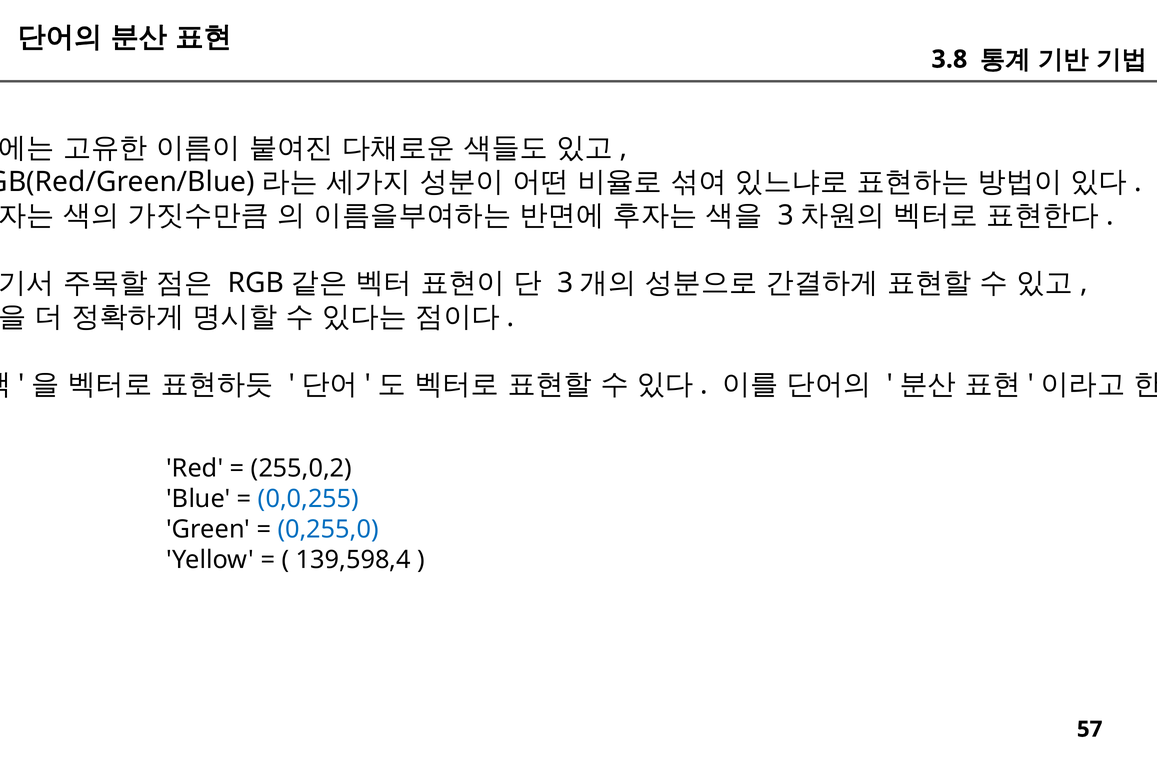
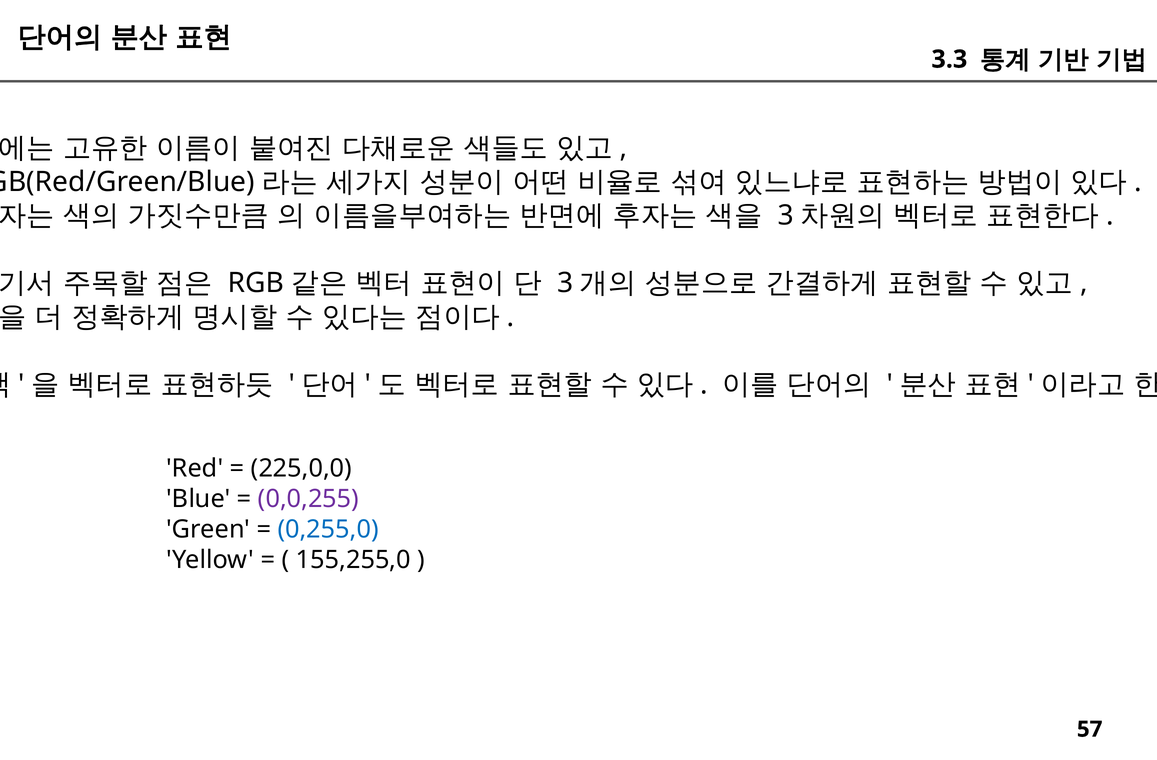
3.8: 3.8 -> 3.3
255,0,2: 255,0,2 -> 225,0,0
0,0,255 colour: blue -> purple
139,598,4: 139,598,4 -> 155,255,0
